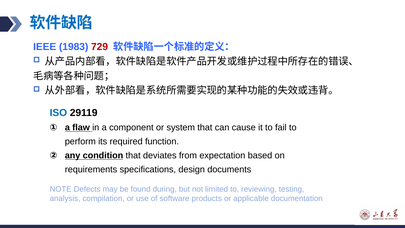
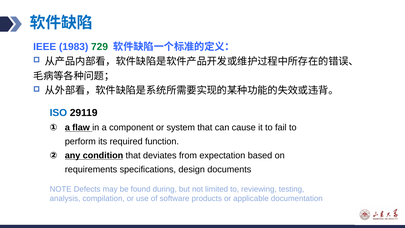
729 colour: red -> green
